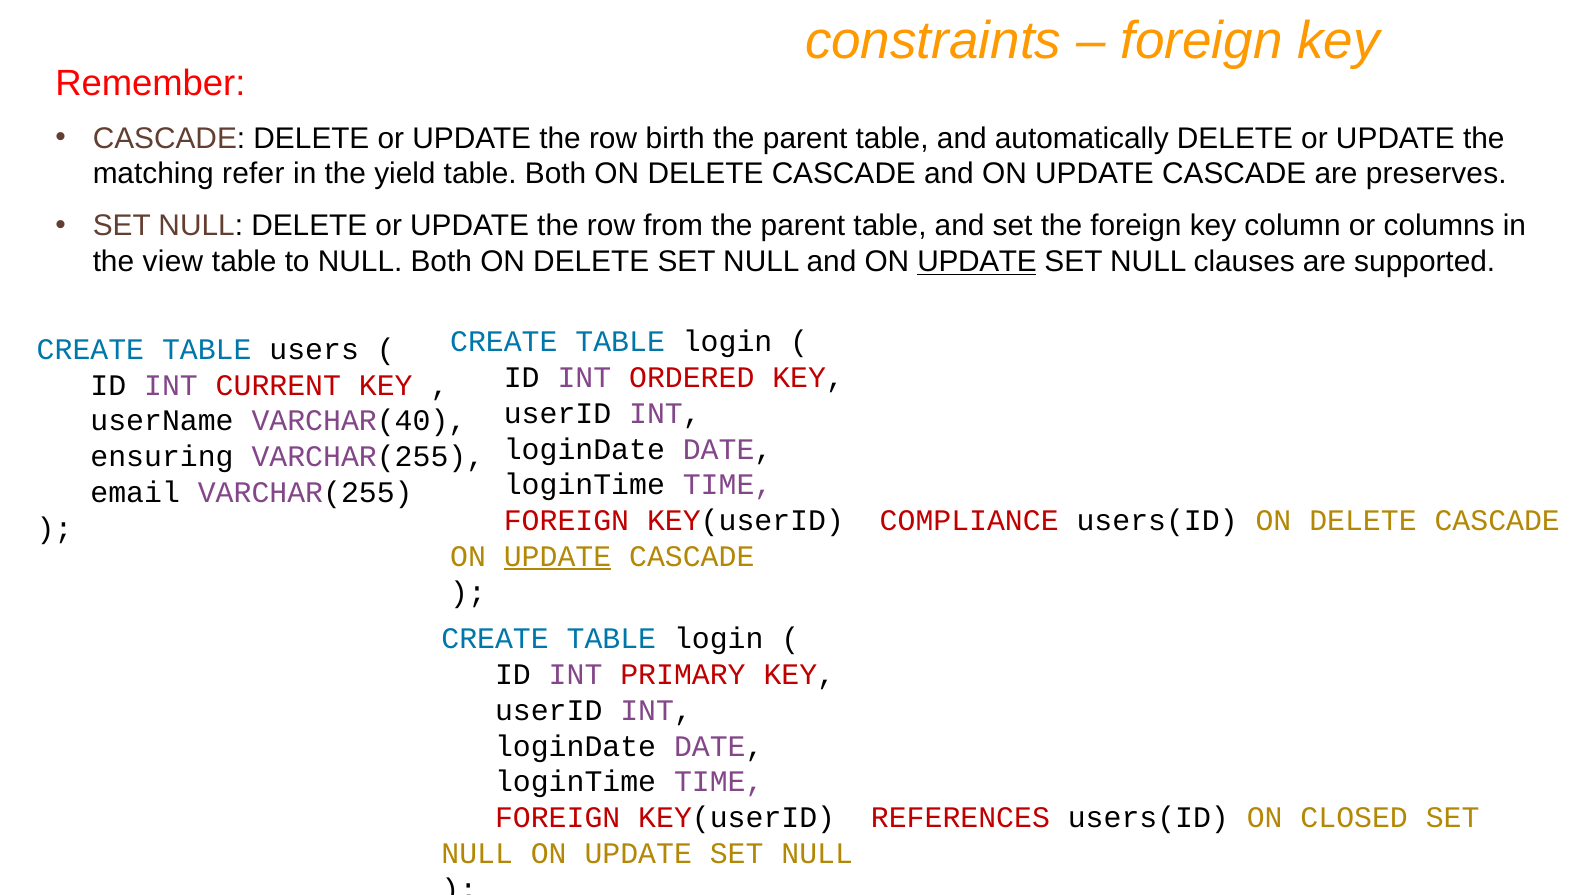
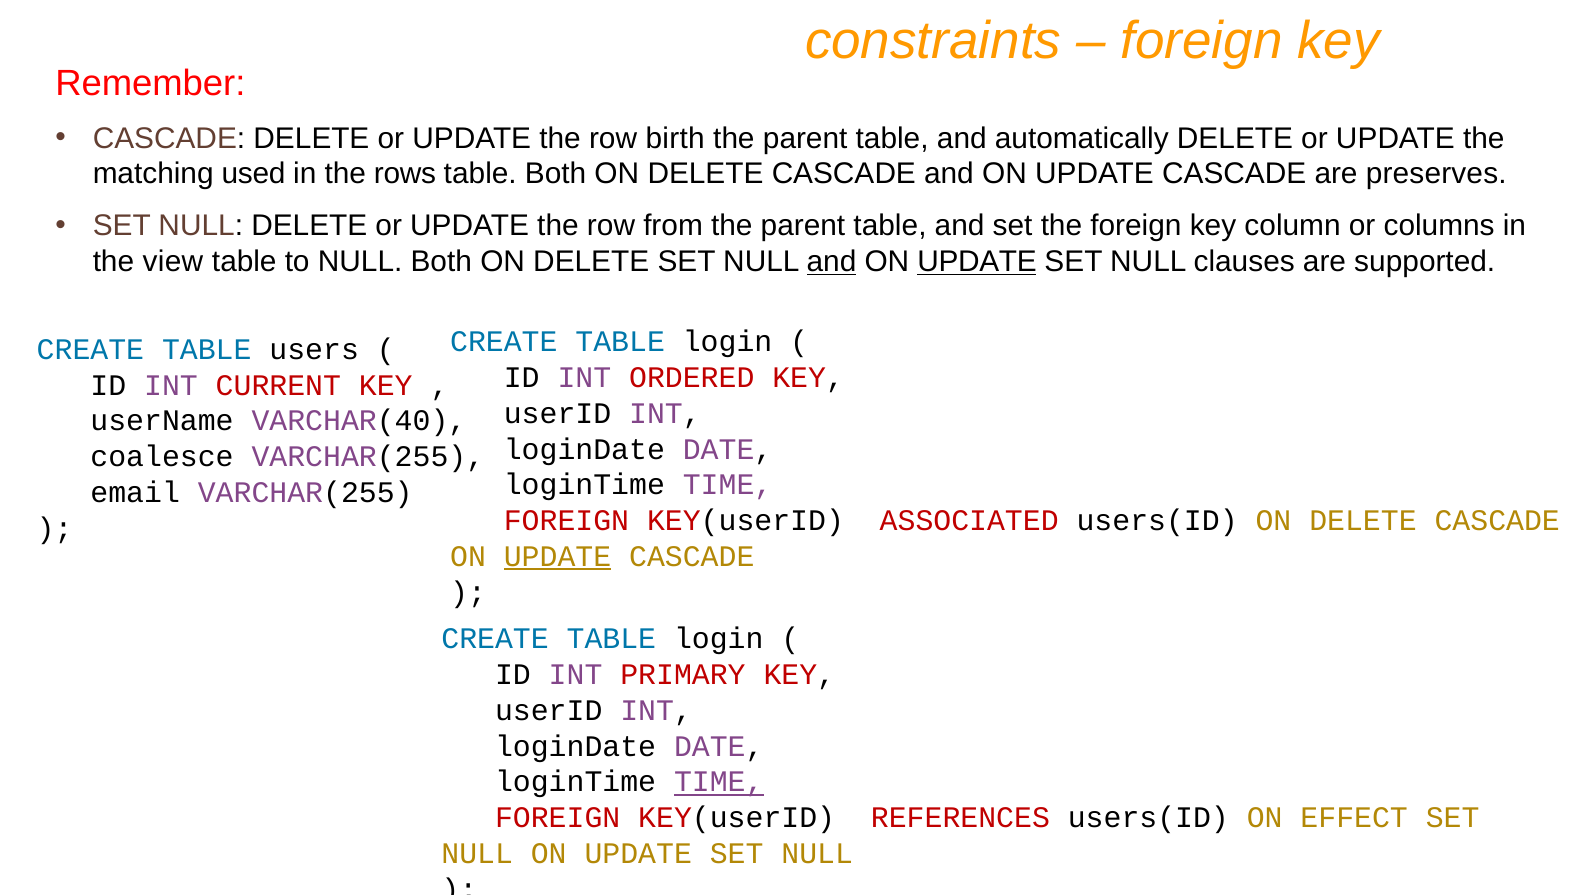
refer: refer -> used
yield: yield -> rows
and at (831, 262) underline: none -> present
ensuring: ensuring -> coalesce
COMPLIANCE: COMPLIANCE -> ASSOCIATED
TIME at (719, 782) underline: none -> present
CLOSED: CLOSED -> EFFECT
